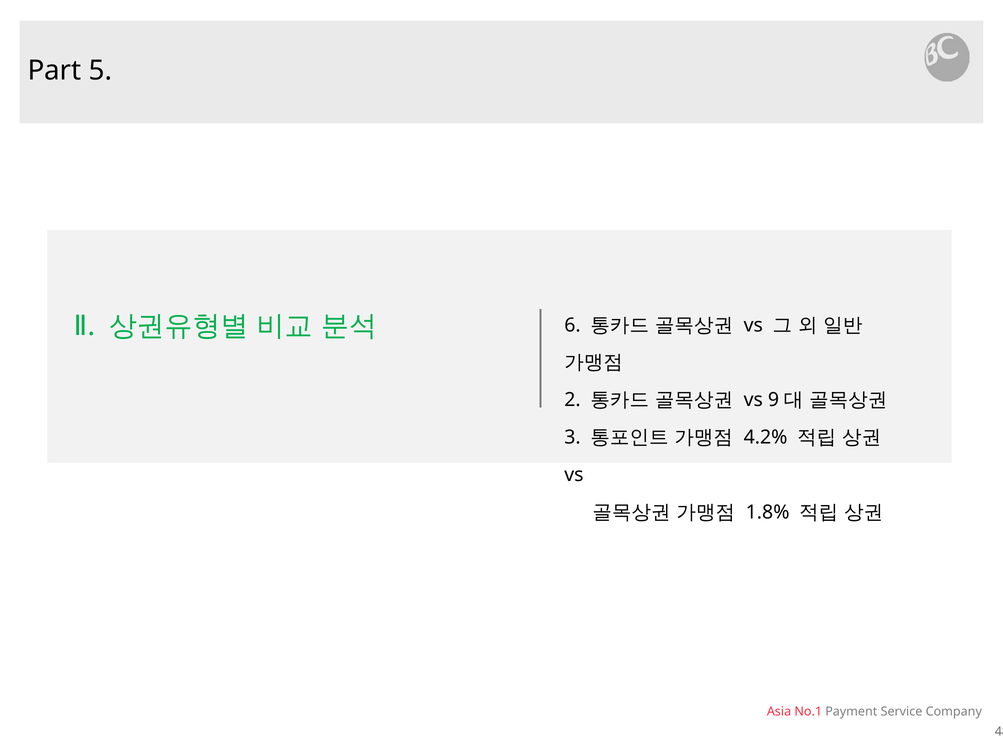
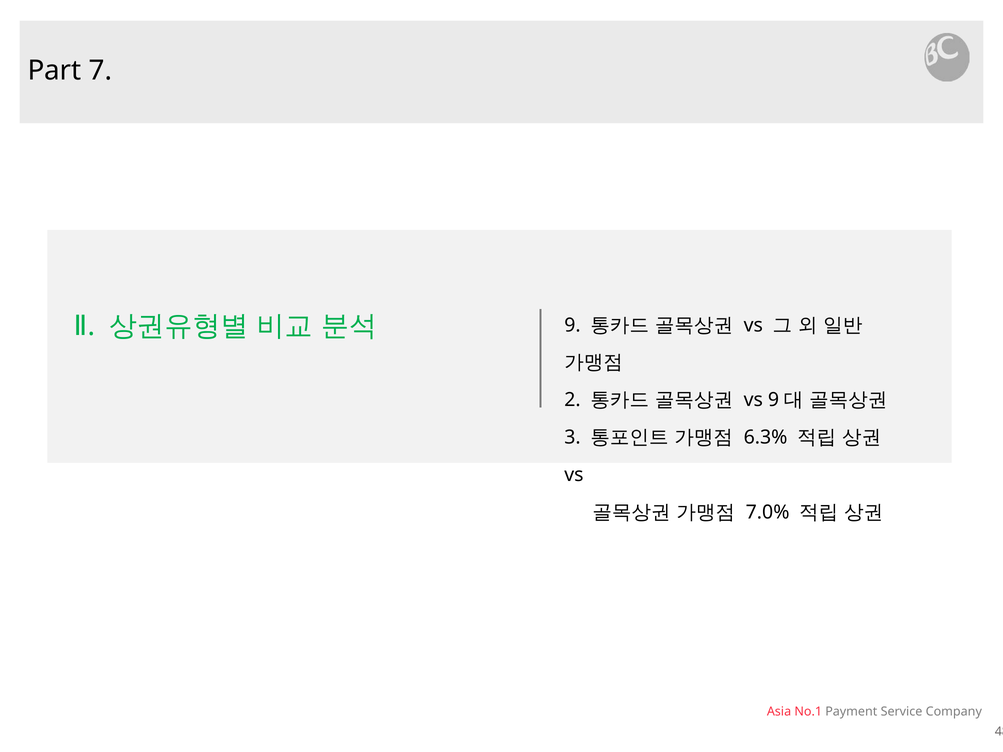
5: 5 -> 7
6: 6 -> 9
4.2%: 4.2% -> 6.3%
1.8%: 1.8% -> 7.0%
